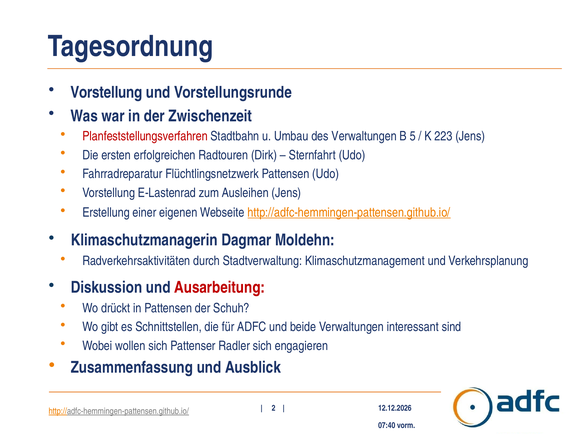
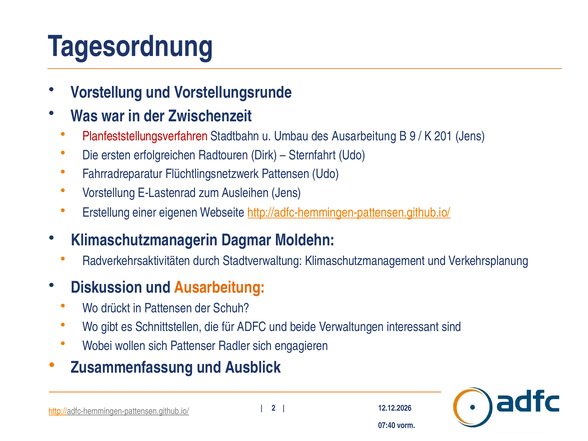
des Verwaltungen: Verwaltungen -> Ausarbeitung
5: 5 -> 9
223: 223 -> 201
Ausarbeitung at (220, 287) colour: red -> orange
